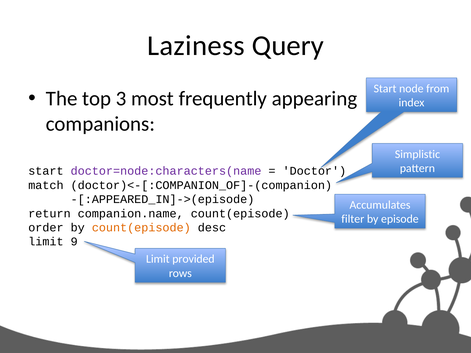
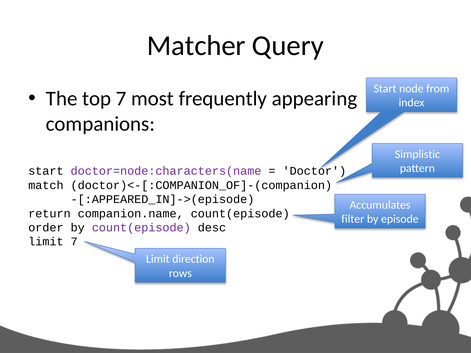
Laziness: Laziness -> Matcher
top 3: 3 -> 7
count(episode at (141, 228) colour: orange -> purple
limit 9: 9 -> 7
provided: provided -> direction
